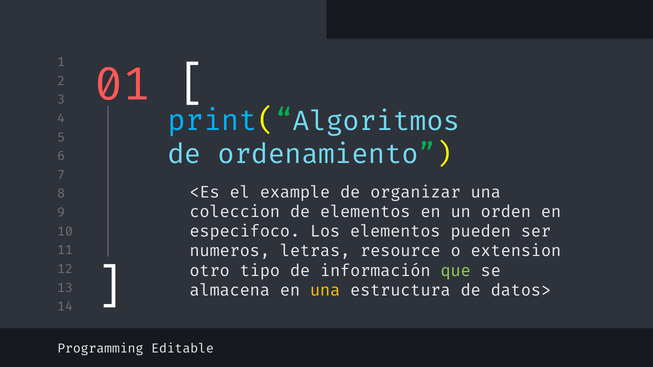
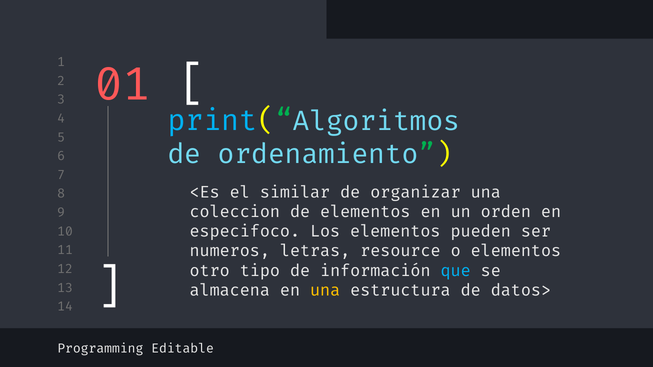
example: example -> similar
o extension: extension -> elementos
que colour: light green -> light blue
